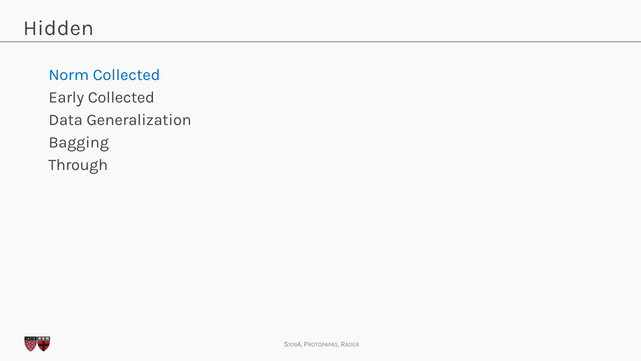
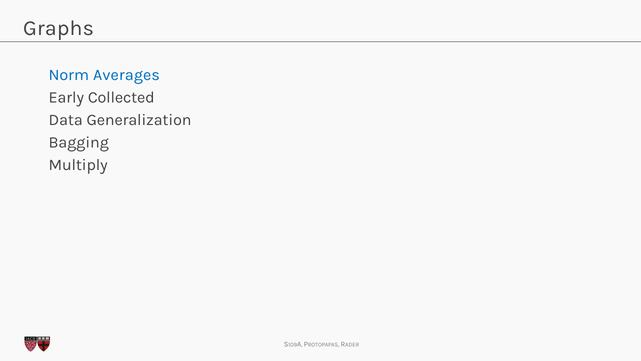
Hidden: Hidden -> Graphs
Norm Collected: Collected -> Averages
Through: Through -> Multiply
